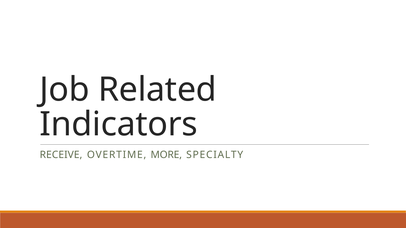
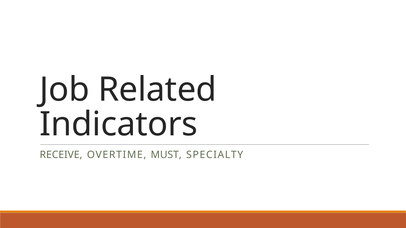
MORE: MORE -> MUST
